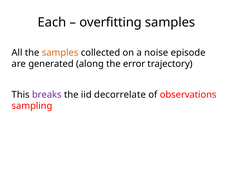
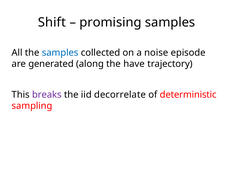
Each: Each -> Shift
overfitting: overfitting -> promising
samples at (60, 53) colour: orange -> blue
error: error -> have
observations: observations -> deterministic
